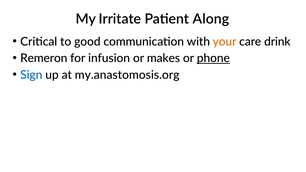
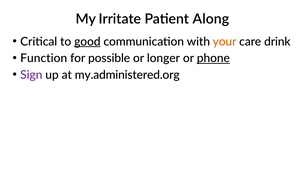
good underline: none -> present
Remeron: Remeron -> Function
infusion: infusion -> possible
makes: makes -> longer
Sign colour: blue -> purple
my.anastomosis.org: my.anastomosis.org -> my.administered.org
